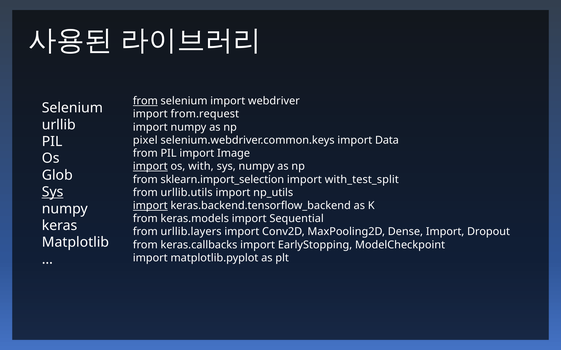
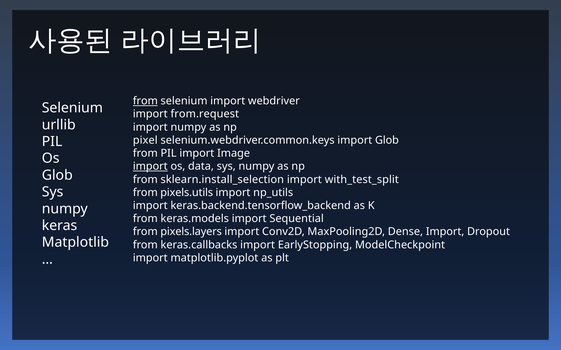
import Data: Data -> Glob
with: with -> data
sklearn.import_selection: sklearn.import_selection -> sklearn.install_selection
Sys at (53, 192) underline: present -> none
urllib.utils: urllib.utils -> pixels.utils
import at (150, 206) underline: present -> none
urllib.layers: urllib.layers -> pixels.layers
